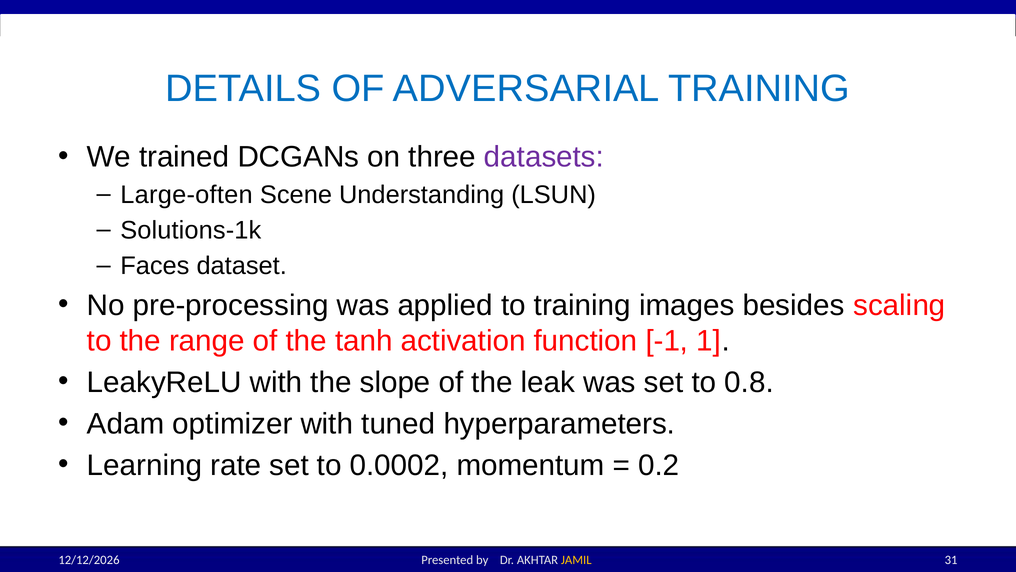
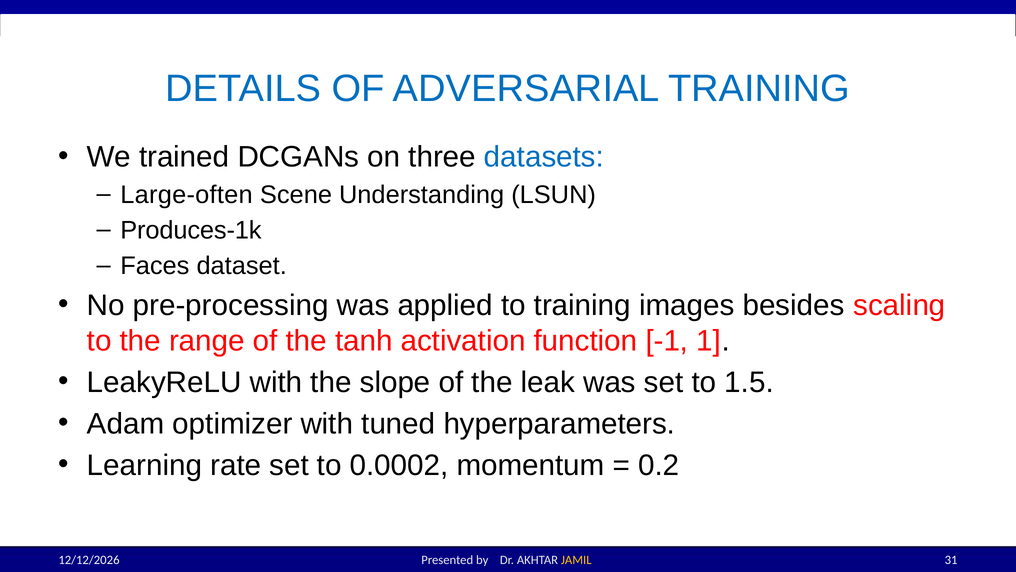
datasets colour: purple -> blue
Solutions-1k: Solutions-1k -> Produces-1k
0.8: 0.8 -> 1.5
